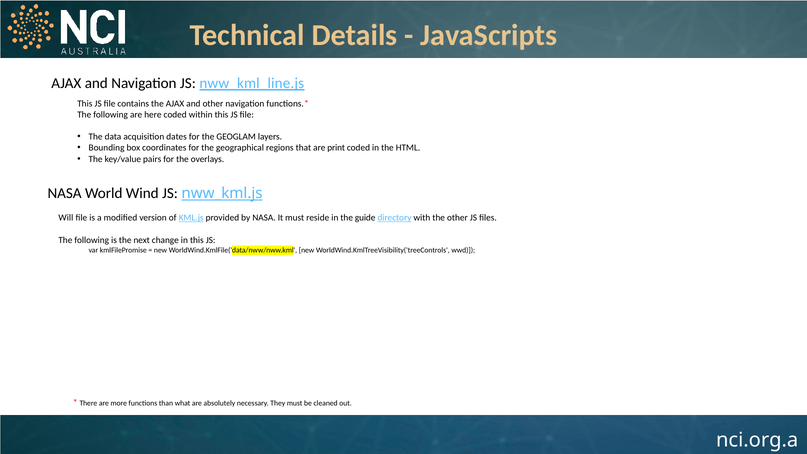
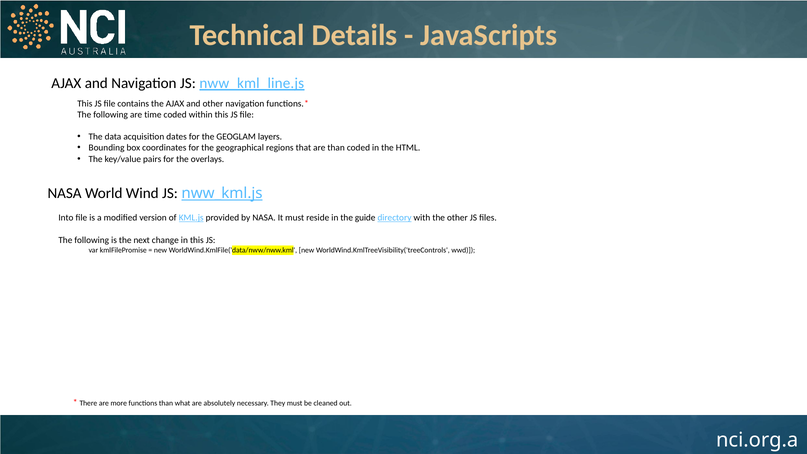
here: here -> time
are print: print -> than
Will: Will -> Into
